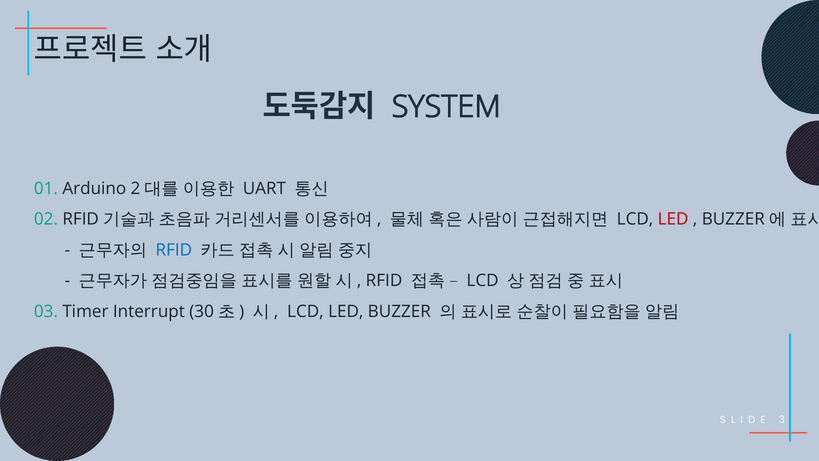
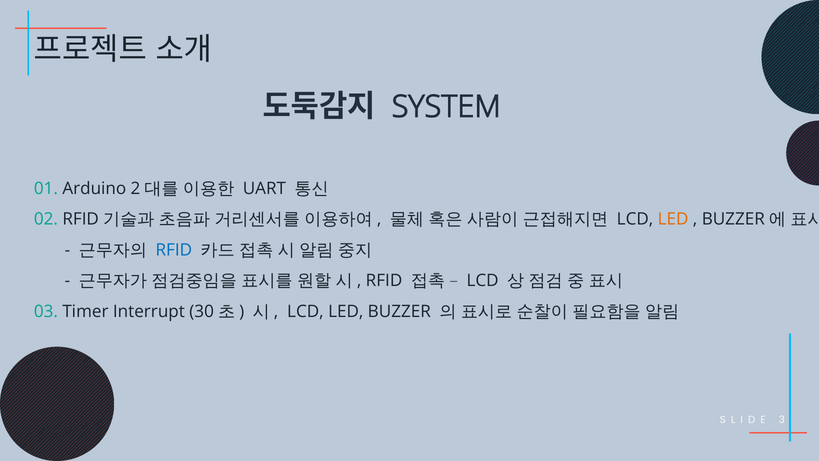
LED at (673, 219) colour: red -> orange
